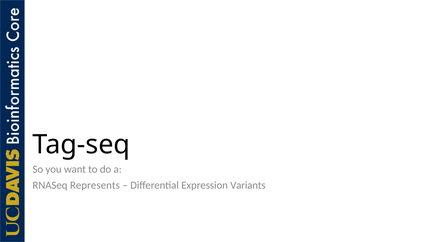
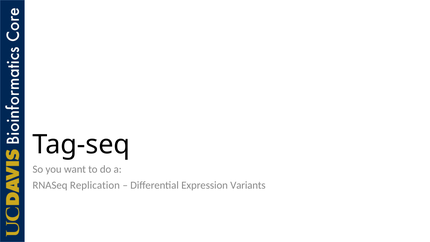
Represents: Represents -> Replication
